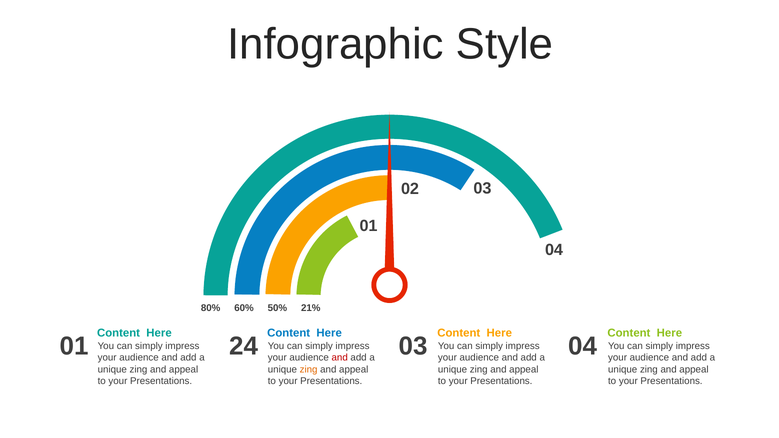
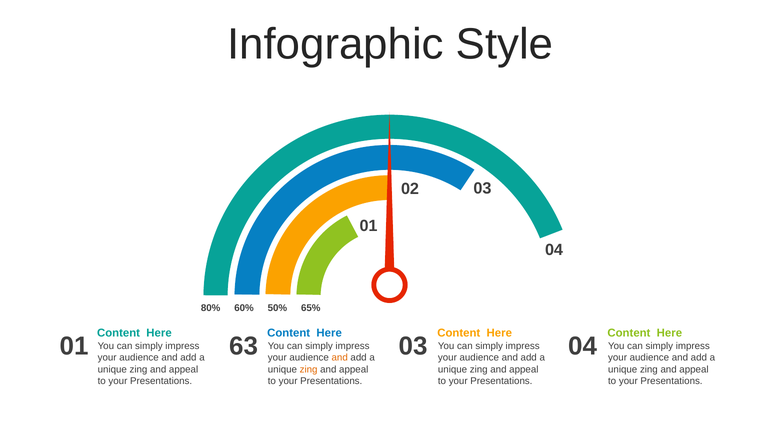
21%: 21% -> 65%
24: 24 -> 63
and at (340, 358) colour: red -> orange
